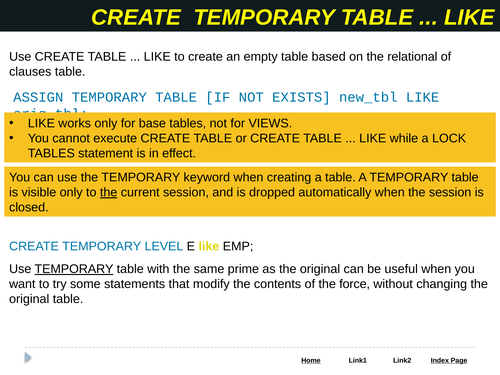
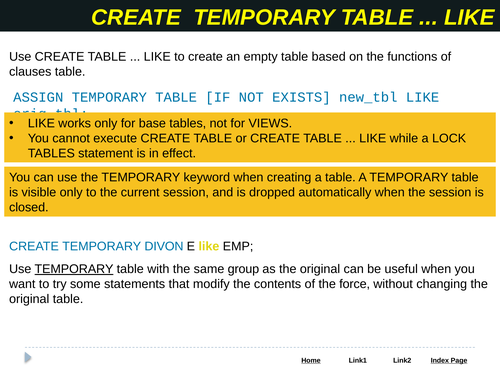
relational: relational -> functions
the at (109, 192) underline: present -> none
LEVEL: LEVEL -> DIVON
prime: prime -> group
